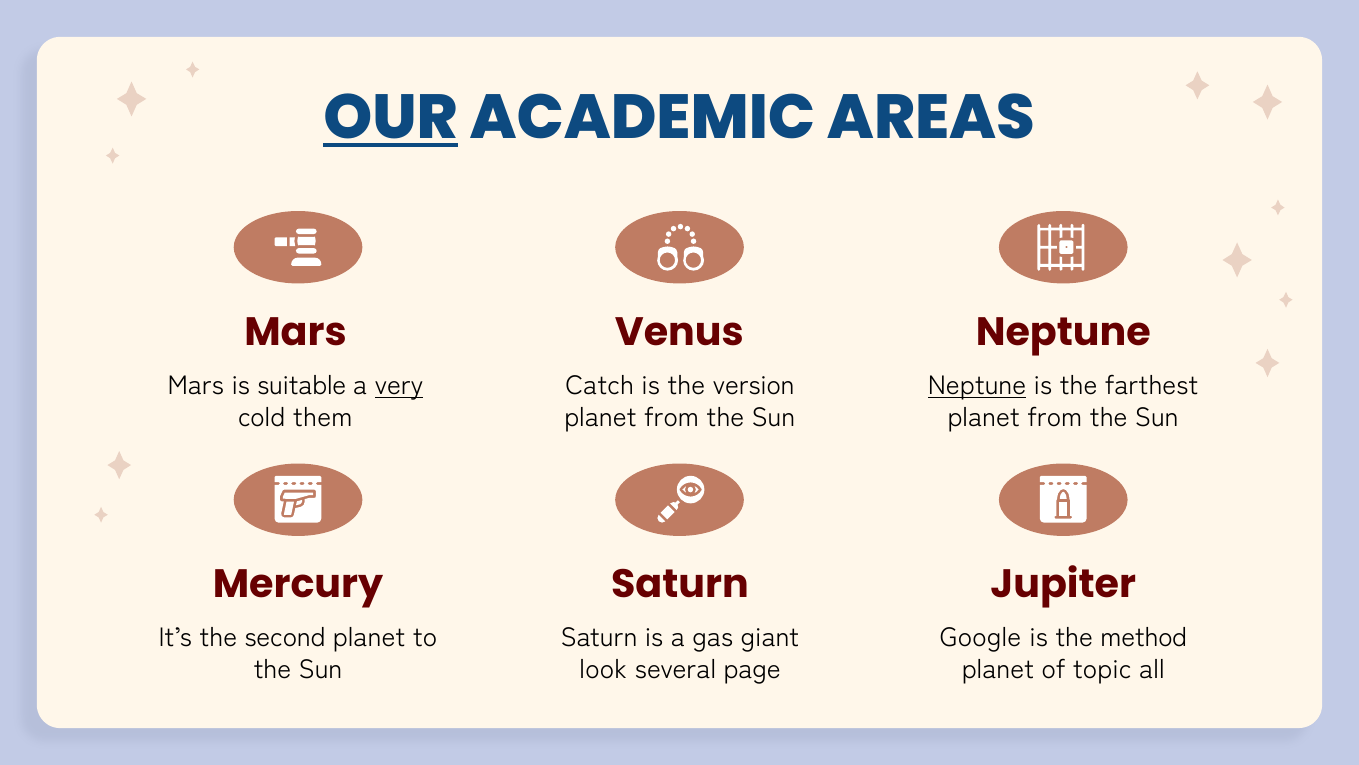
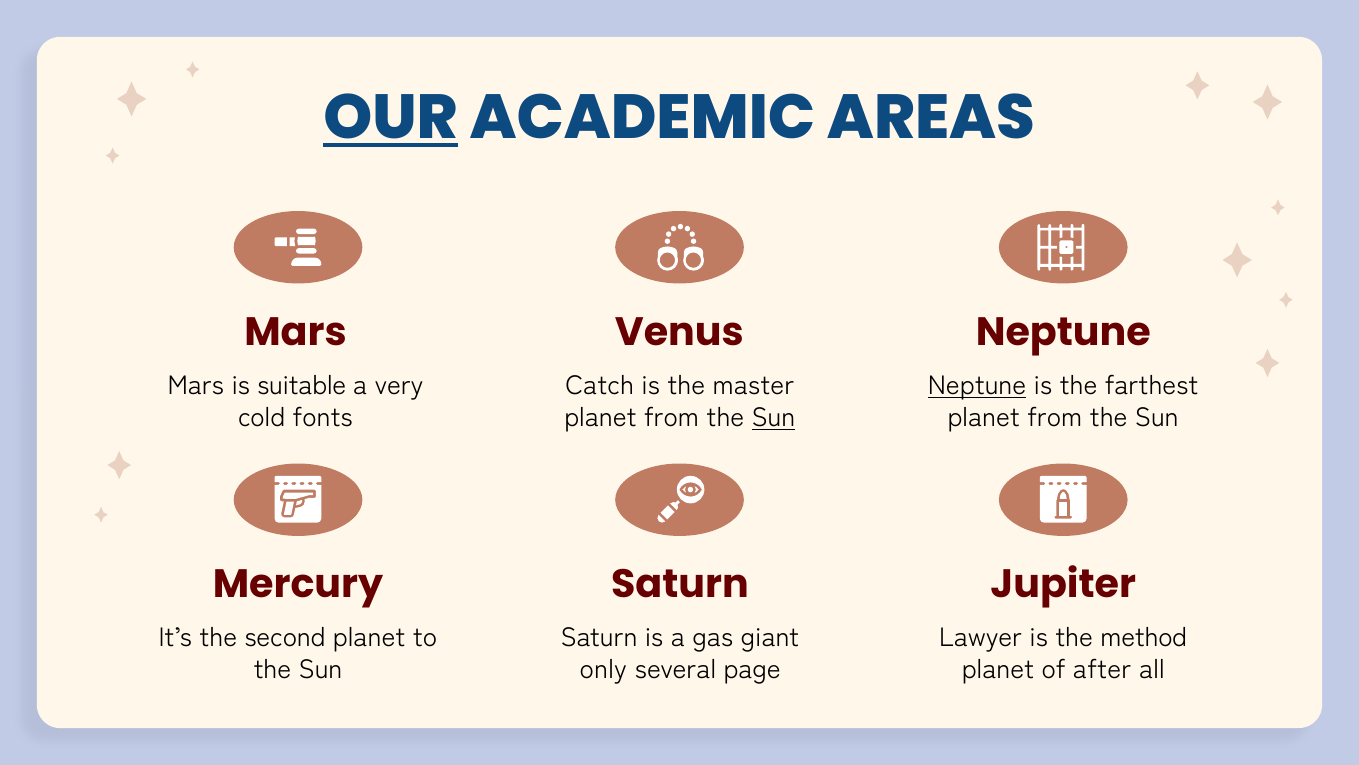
very underline: present -> none
version: version -> master
them: them -> fonts
Sun at (774, 418) underline: none -> present
Google: Google -> Lawyer
look: look -> only
topic: topic -> after
